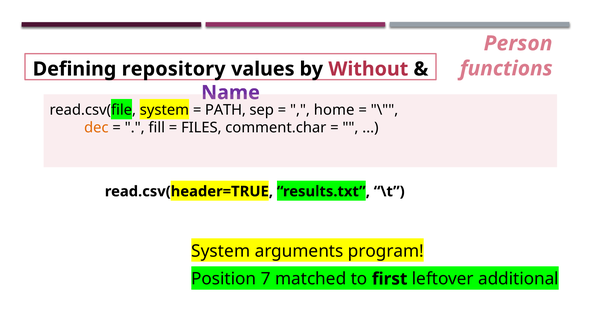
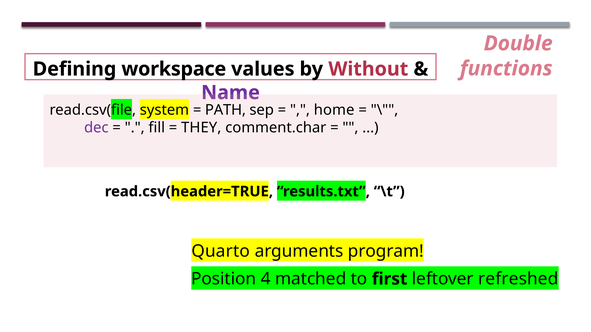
Person: Person -> Double
repository: repository -> workspace
dec colour: orange -> purple
FILES: FILES -> THEY
System at (221, 251): System -> Quarto
7: 7 -> 4
additional: additional -> refreshed
